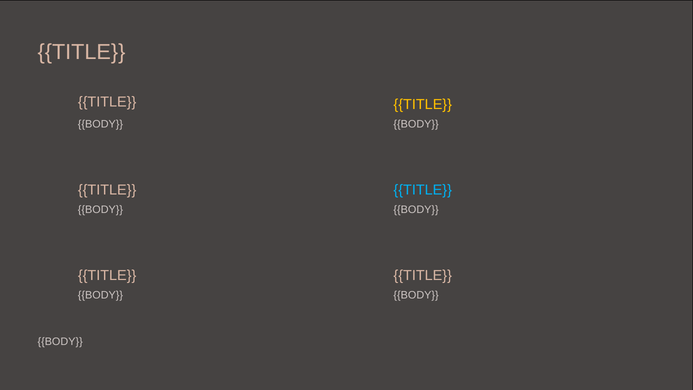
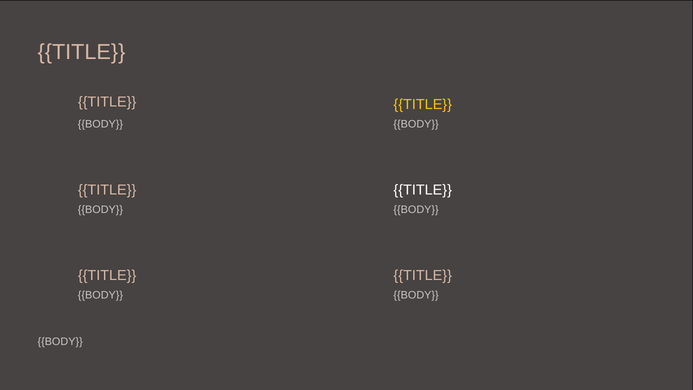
TITLE at (423, 190) colour: light blue -> white
